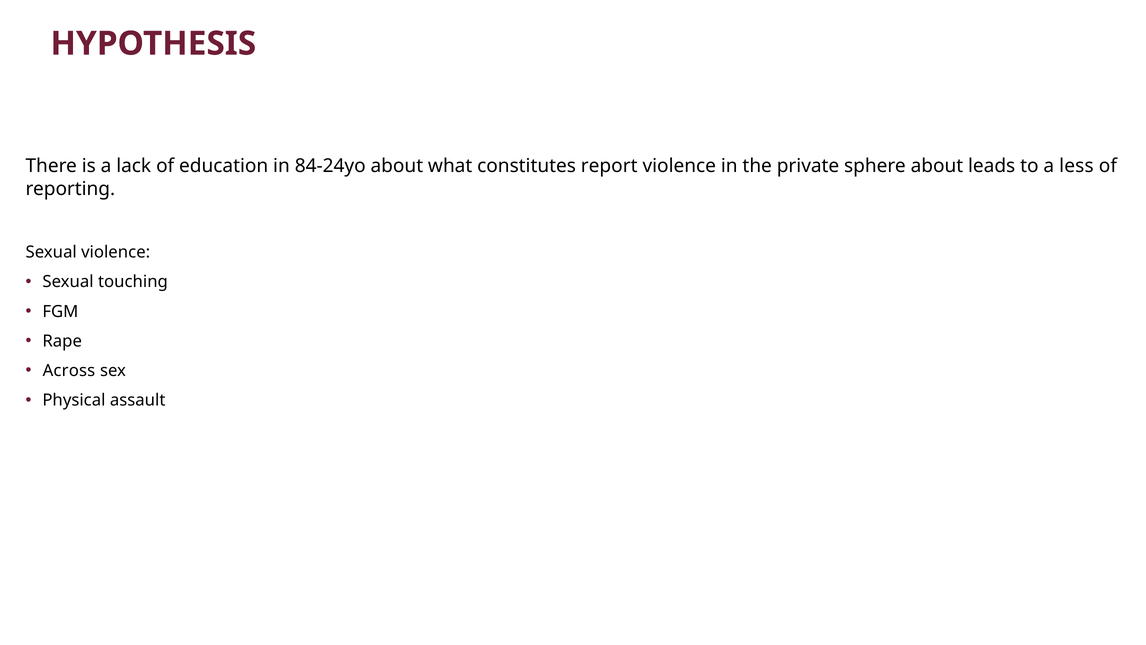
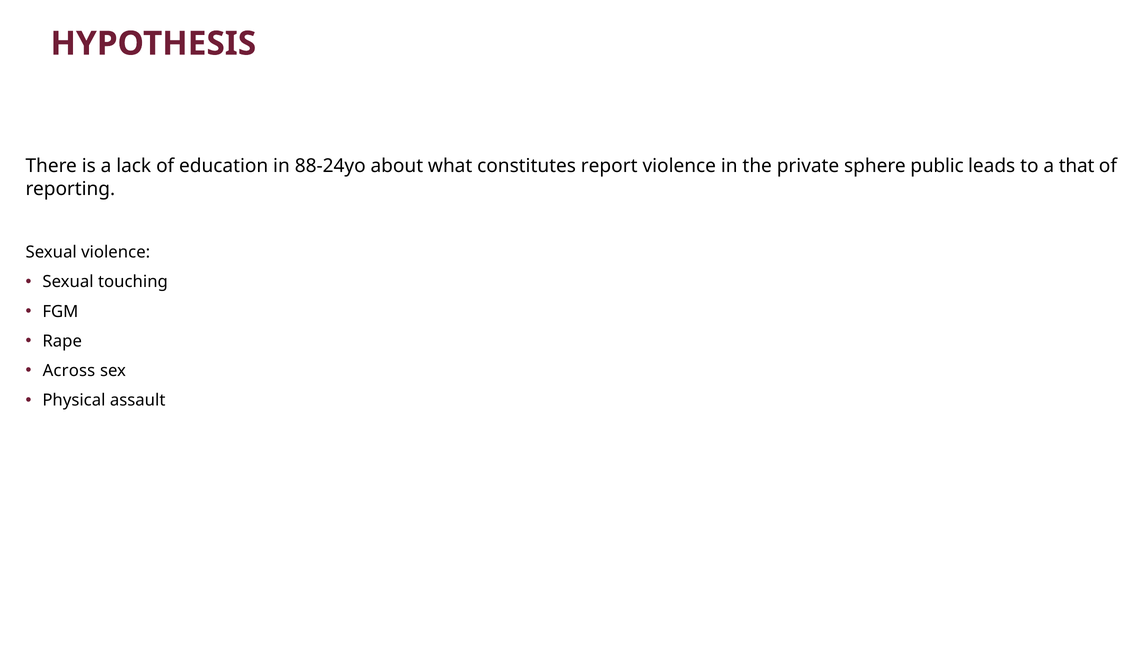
84-24yo: 84-24yo -> 88-24yo
sphere about: about -> public
less: less -> that
